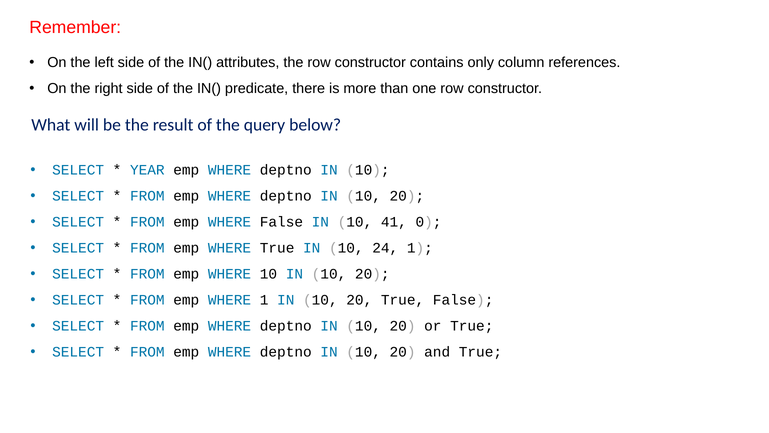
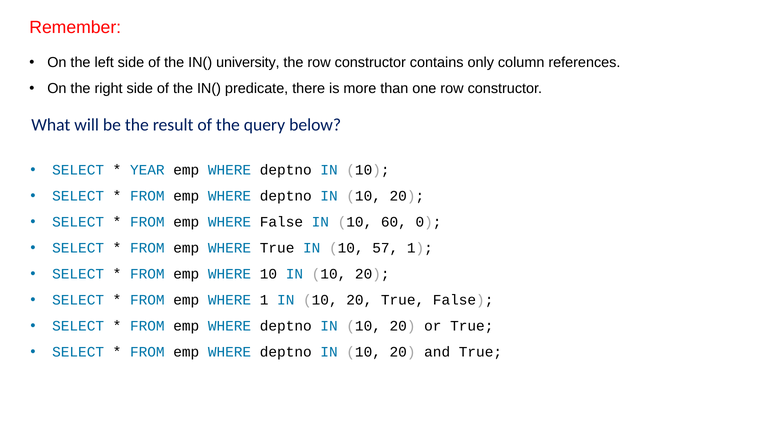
attributes: attributes -> university
41: 41 -> 60
24: 24 -> 57
